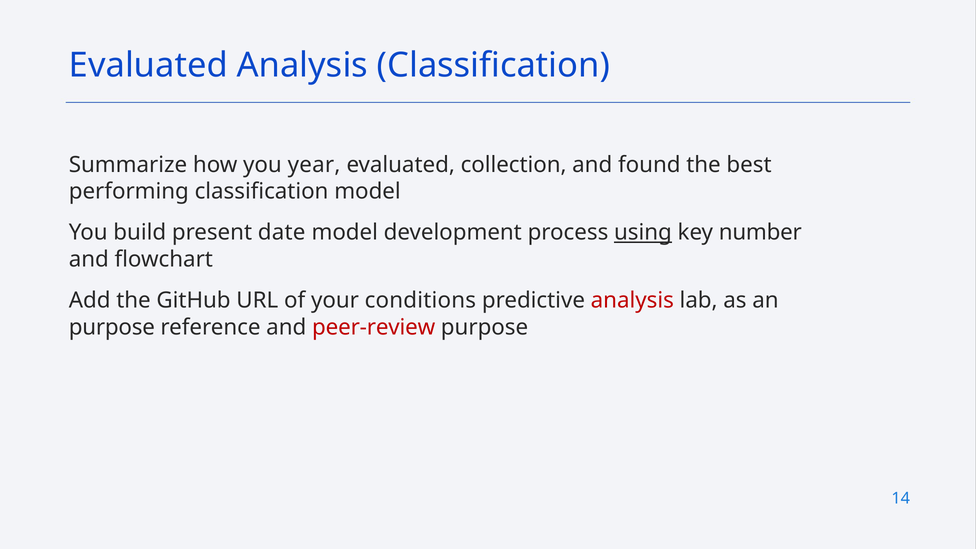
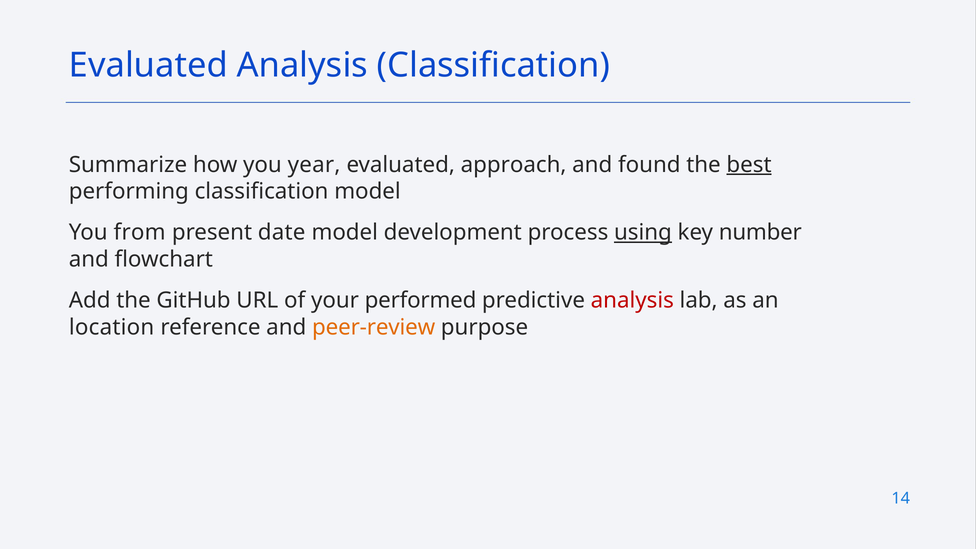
collection: collection -> approach
best underline: none -> present
build: build -> from
conditions: conditions -> performed
purpose at (112, 327): purpose -> location
peer-review colour: red -> orange
